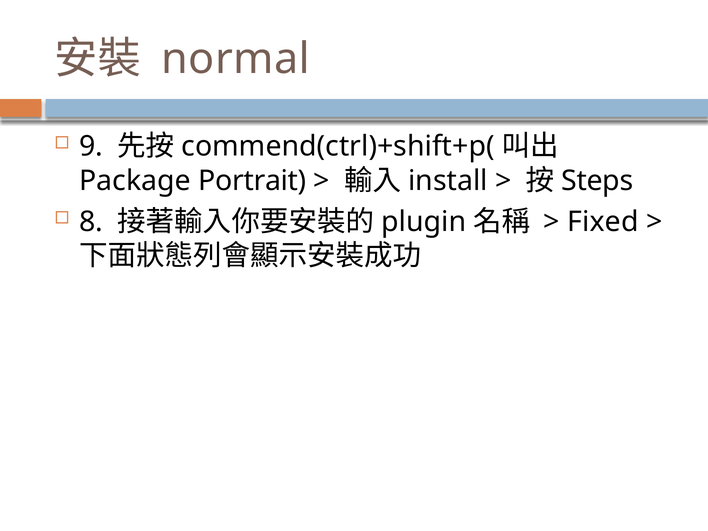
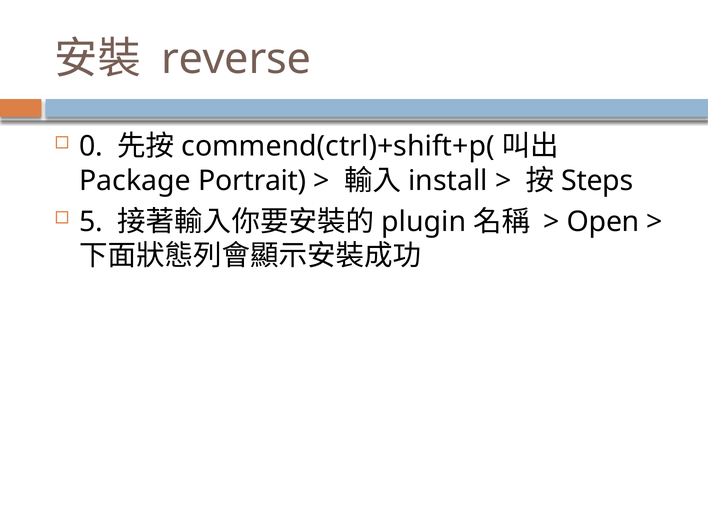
normal: normal -> reverse
9: 9 -> 0
8: 8 -> 5
Fixed: Fixed -> Open
